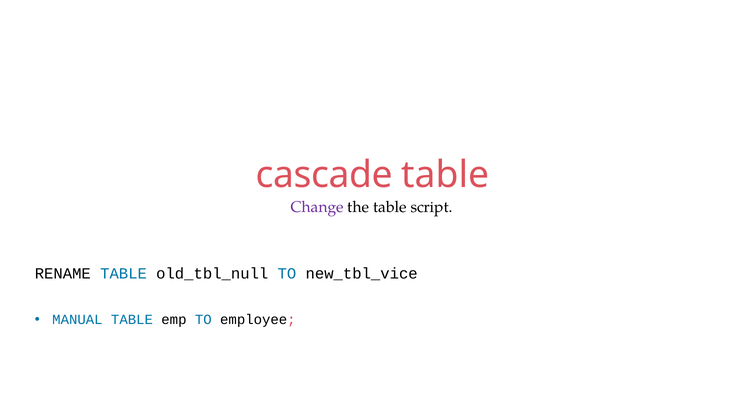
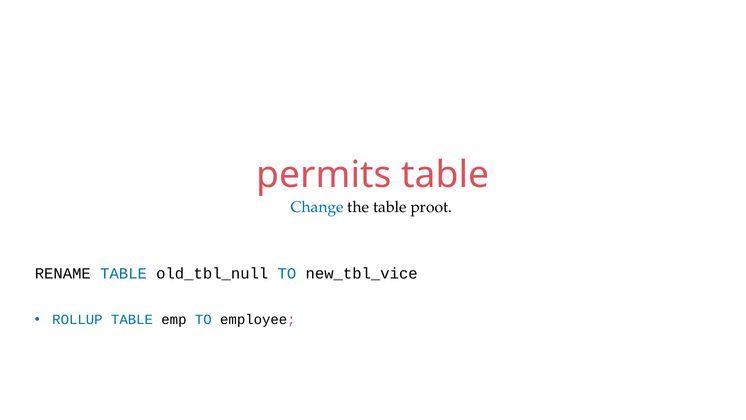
cascade: cascade -> permits
Change colour: purple -> blue
script: script -> proot
MANUAL: MANUAL -> ROLLUP
